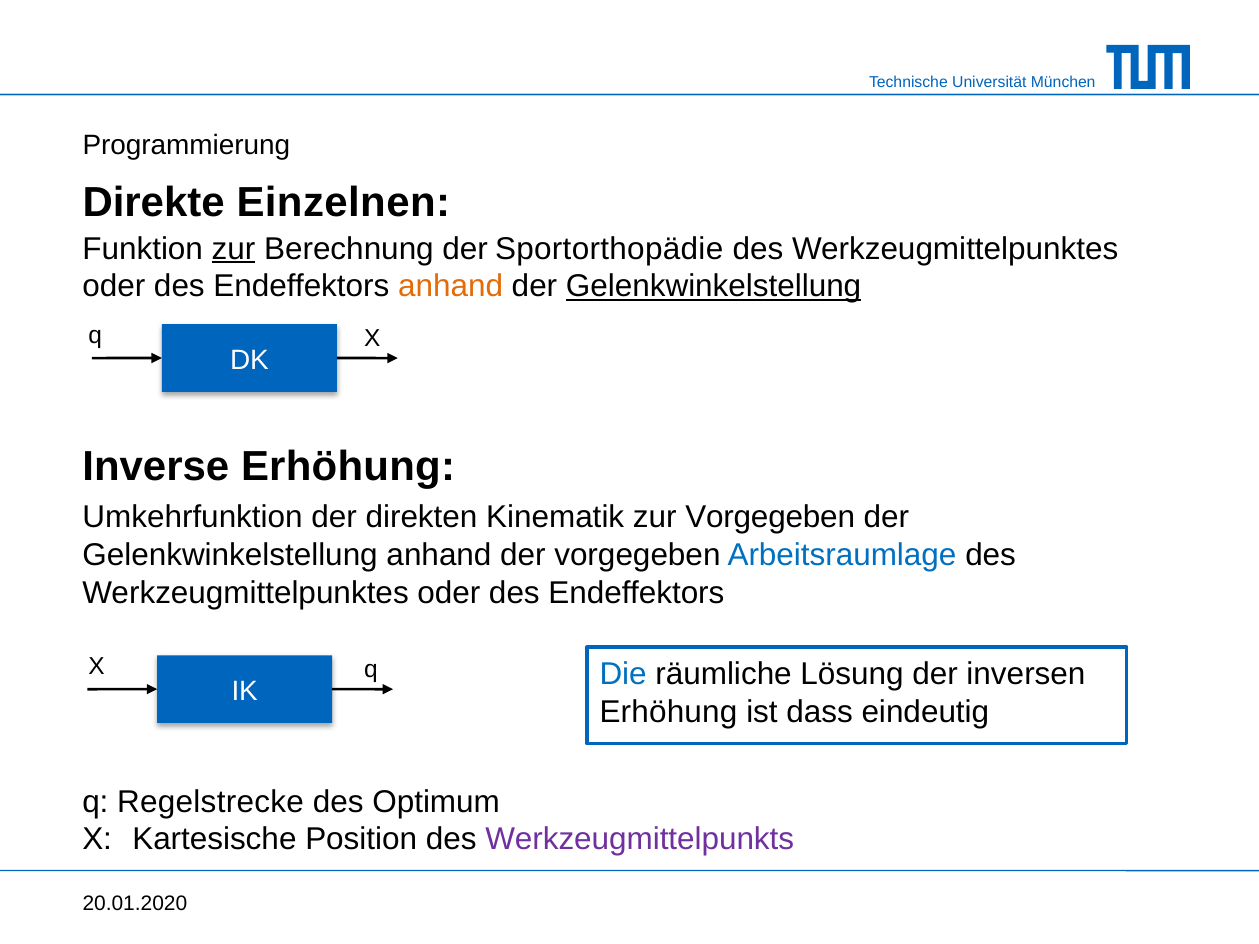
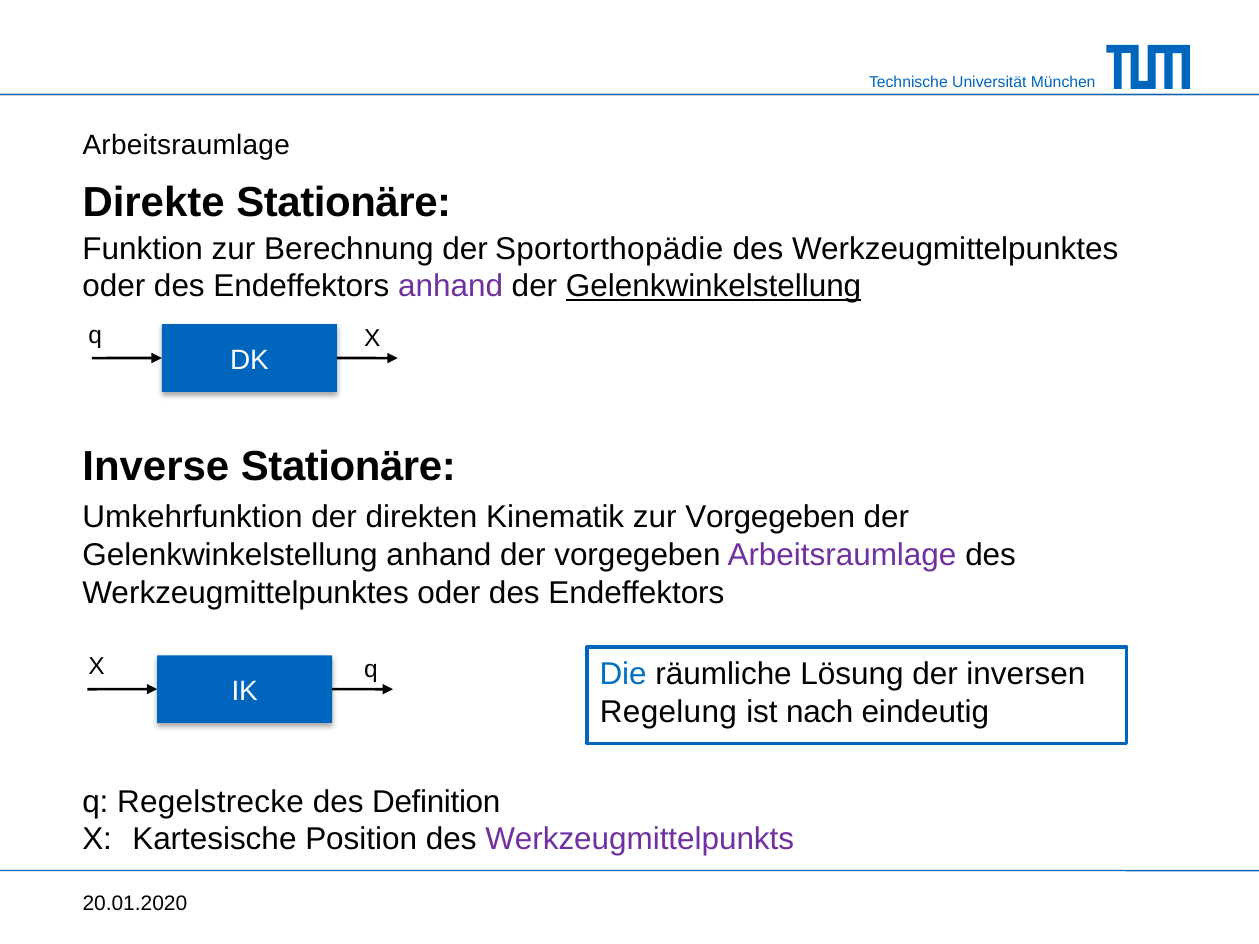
Programmierung at (186, 146): Programmierung -> Arbeitsraumlage
Direkte Einzelnen: Einzelnen -> Stationäre
zur at (234, 249) underline: present -> none
anhand at (451, 287) colour: orange -> purple
Inverse Erhöhung: Erhöhung -> Stationäre
Arbeitsraumlage at (842, 555) colour: blue -> purple
Erhöhung at (668, 713): Erhöhung -> Regelung
dass: dass -> nach
Optimum: Optimum -> Definition
